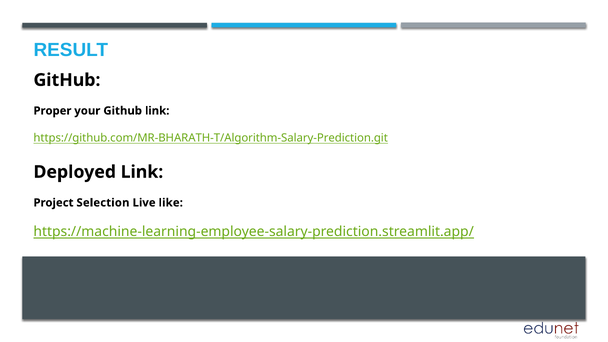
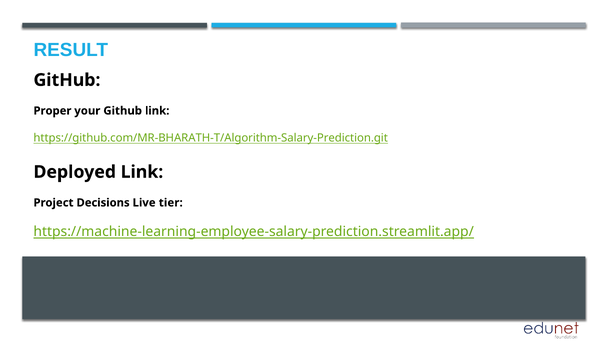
Selection: Selection -> Decisions
like: like -> tier
